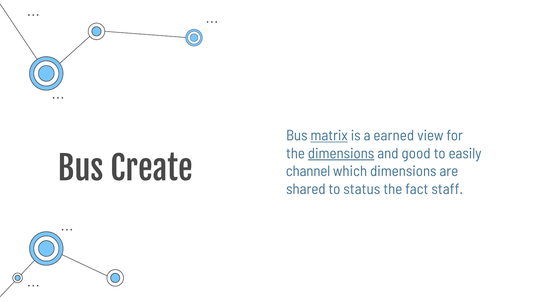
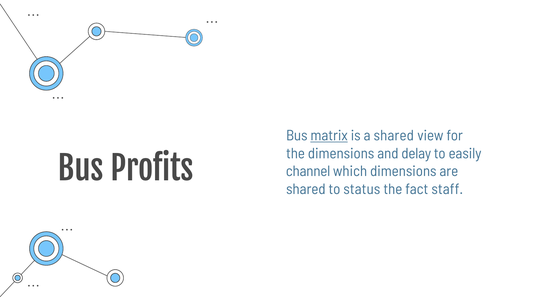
a earned: earned -> shared
dimensions at (341, 153) underline: present -> none
good: good -> delay
Create: Create -> Profits
